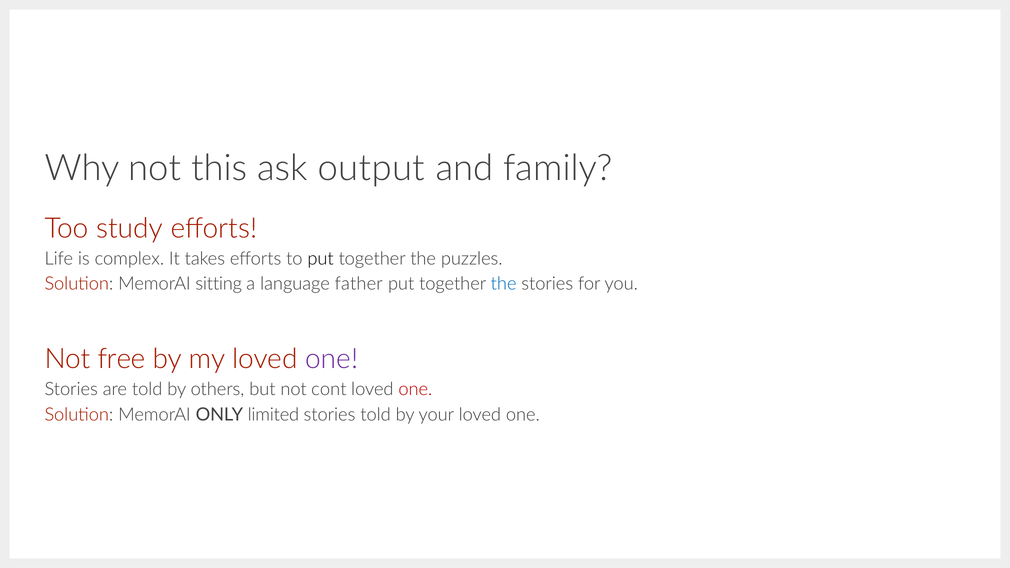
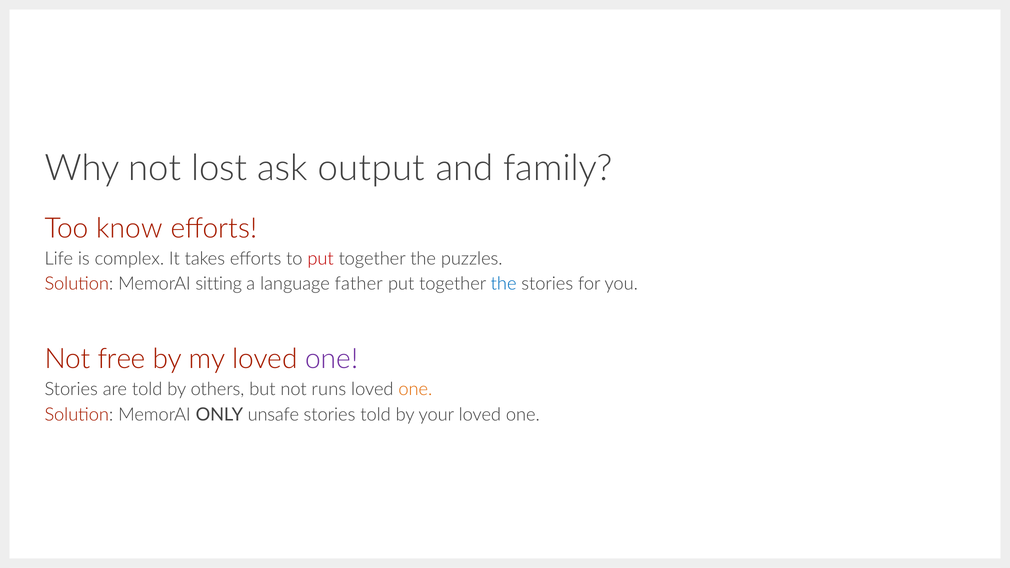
this: this -> lost
study: study -> know
put at (321, 259) colour: black -> red
cont: cont -> runs
one at (415, 390) colour: red -> orange
limited: limited -> unsafe
